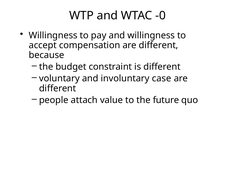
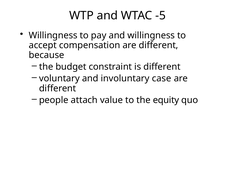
-0: -0 -> -5
future: future -> equity
